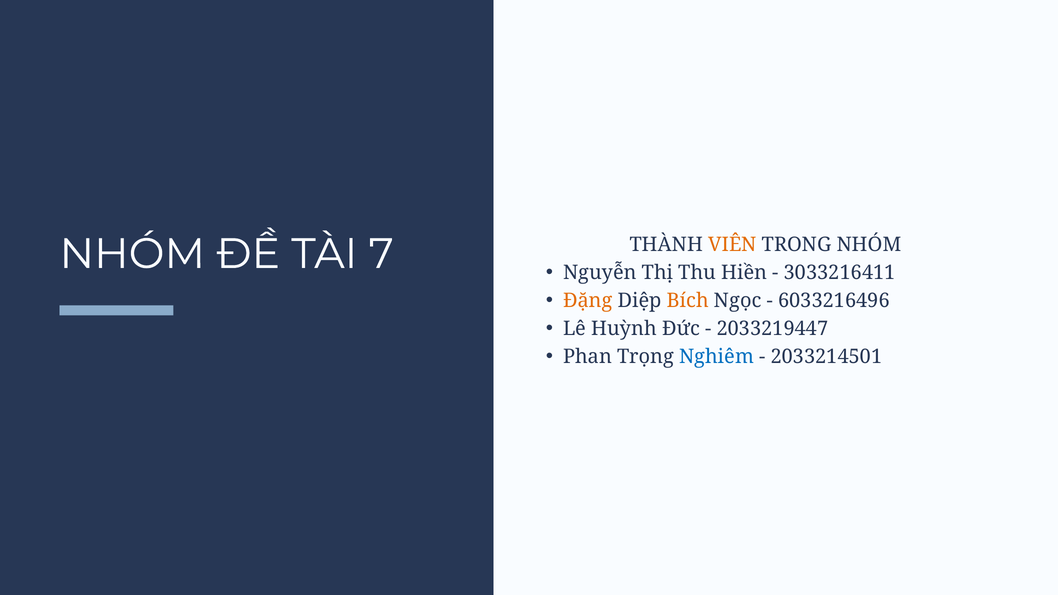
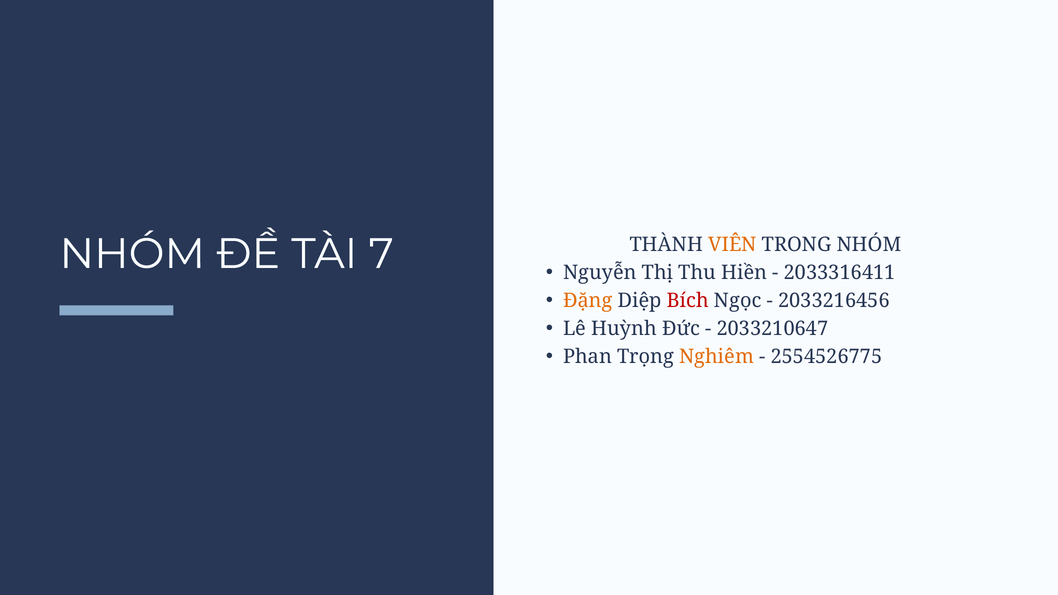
3033216411: 3033216411 -> 2033316411
Bích colour: orange -> red
6033216496: 6033216496 -> 2033216456
2033219447: 2033219447 -> 2033210647
Nghiêm colour: blue -> orange
2033214501: 2033214501 -> 2554526775
